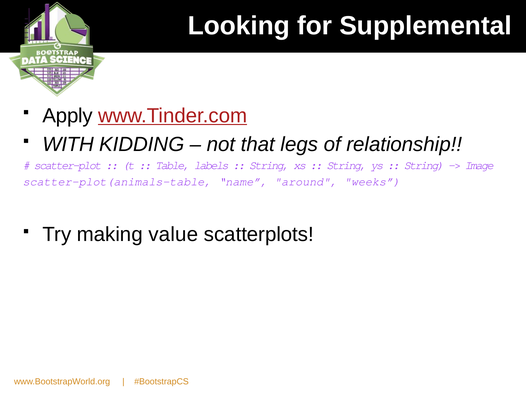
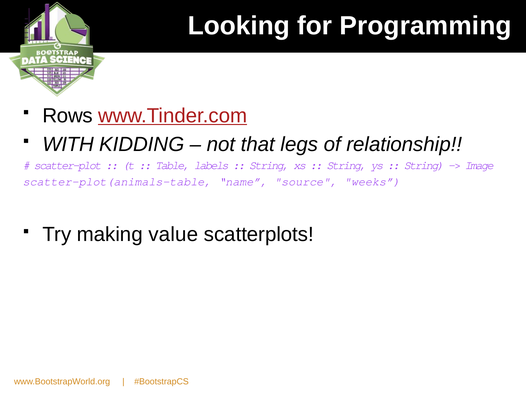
Supplemental: Supplemental -> Programming
Apply: Apply -> Rows
around: around -> source
